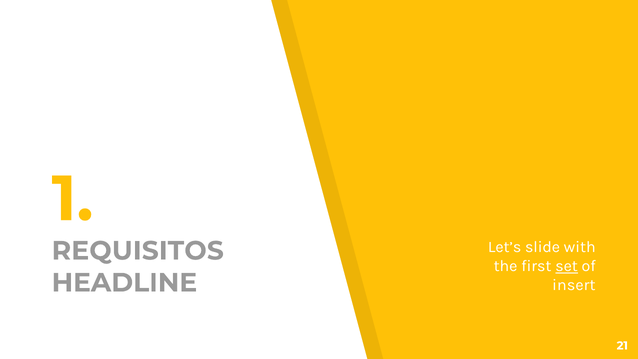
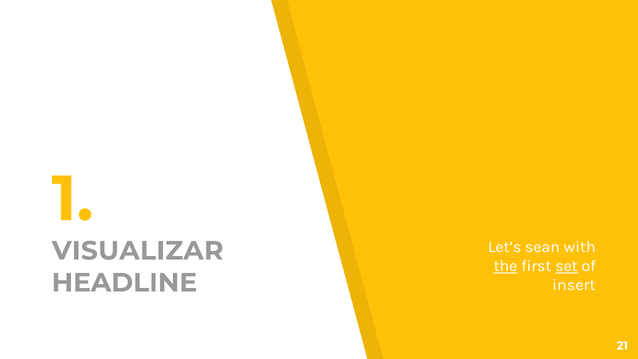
slide: slide -> sean
REQUISITOS: REQUISITOS -> VISUALIZAR
the underline: none -> present
